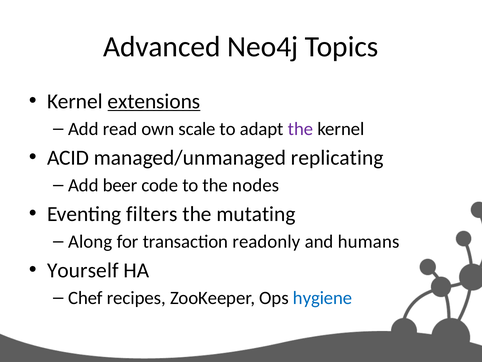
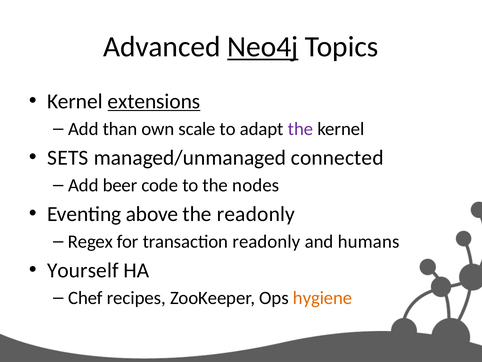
Neo4j underline: none -> present
read: read -> than
ACID: ACID -> SETS
replicating: replicating -> connected
filters: filters -> above
the mutating: mutating -> readonly
Along: Along -> Regex
hygiene colour: blue -> orange
